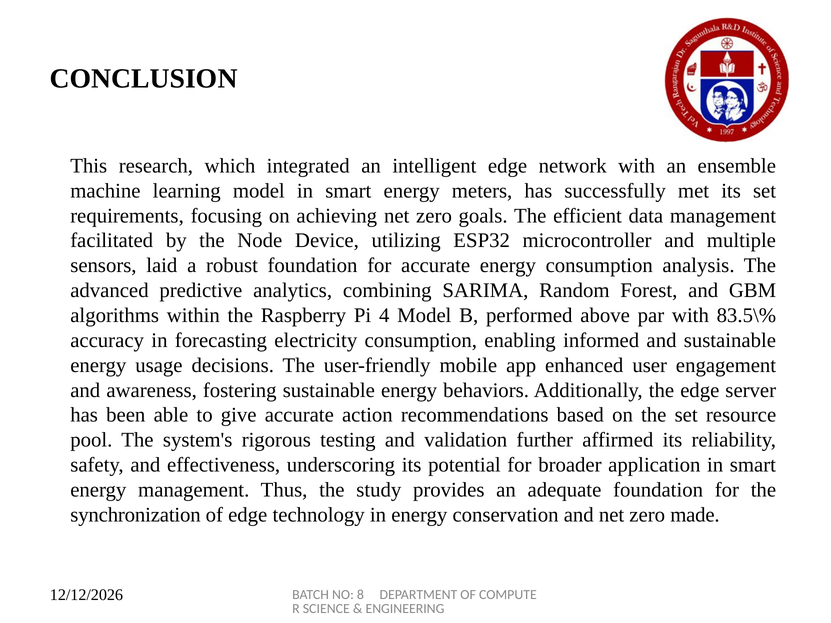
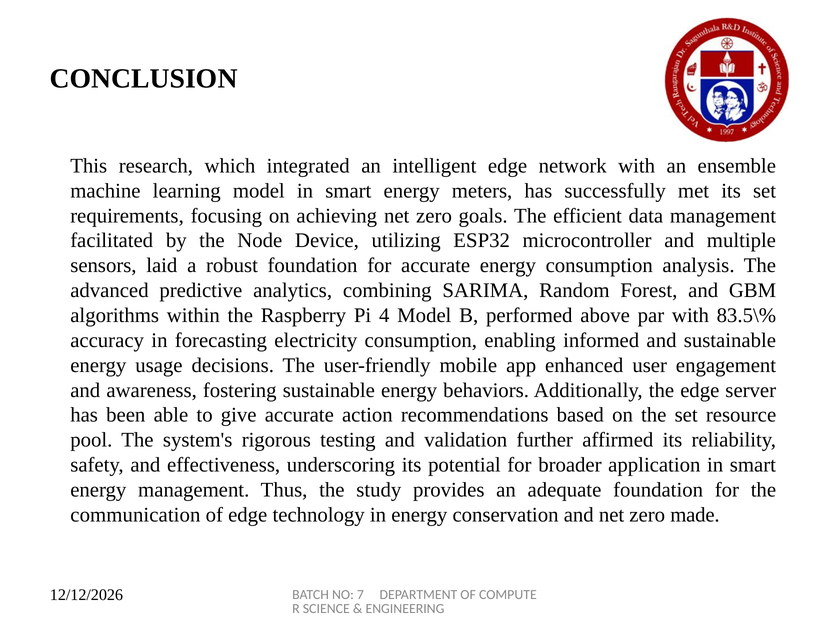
synchronization: synchronization -> communication
8: 8 -> 7
